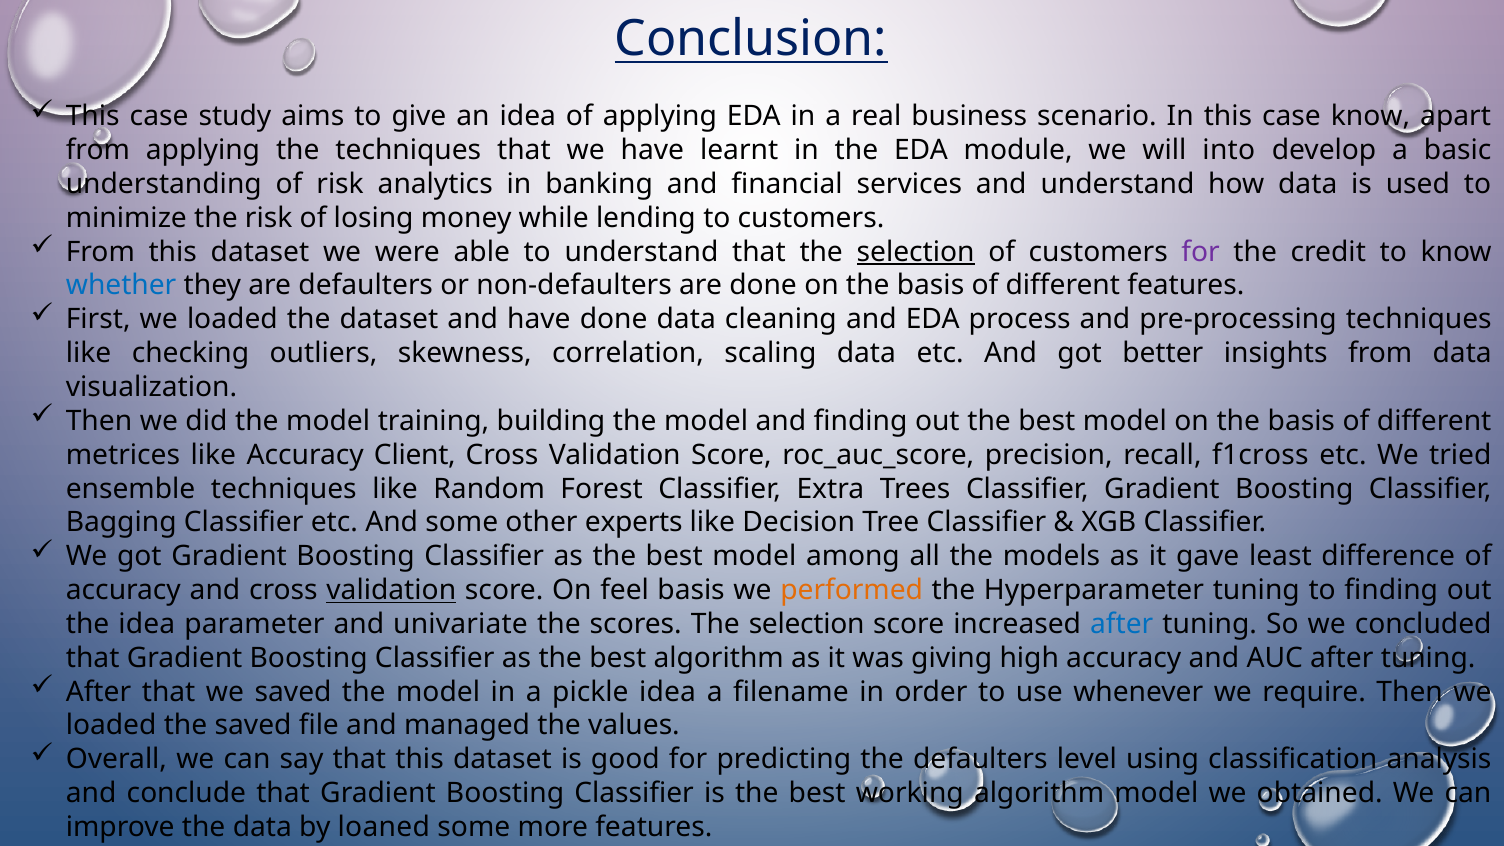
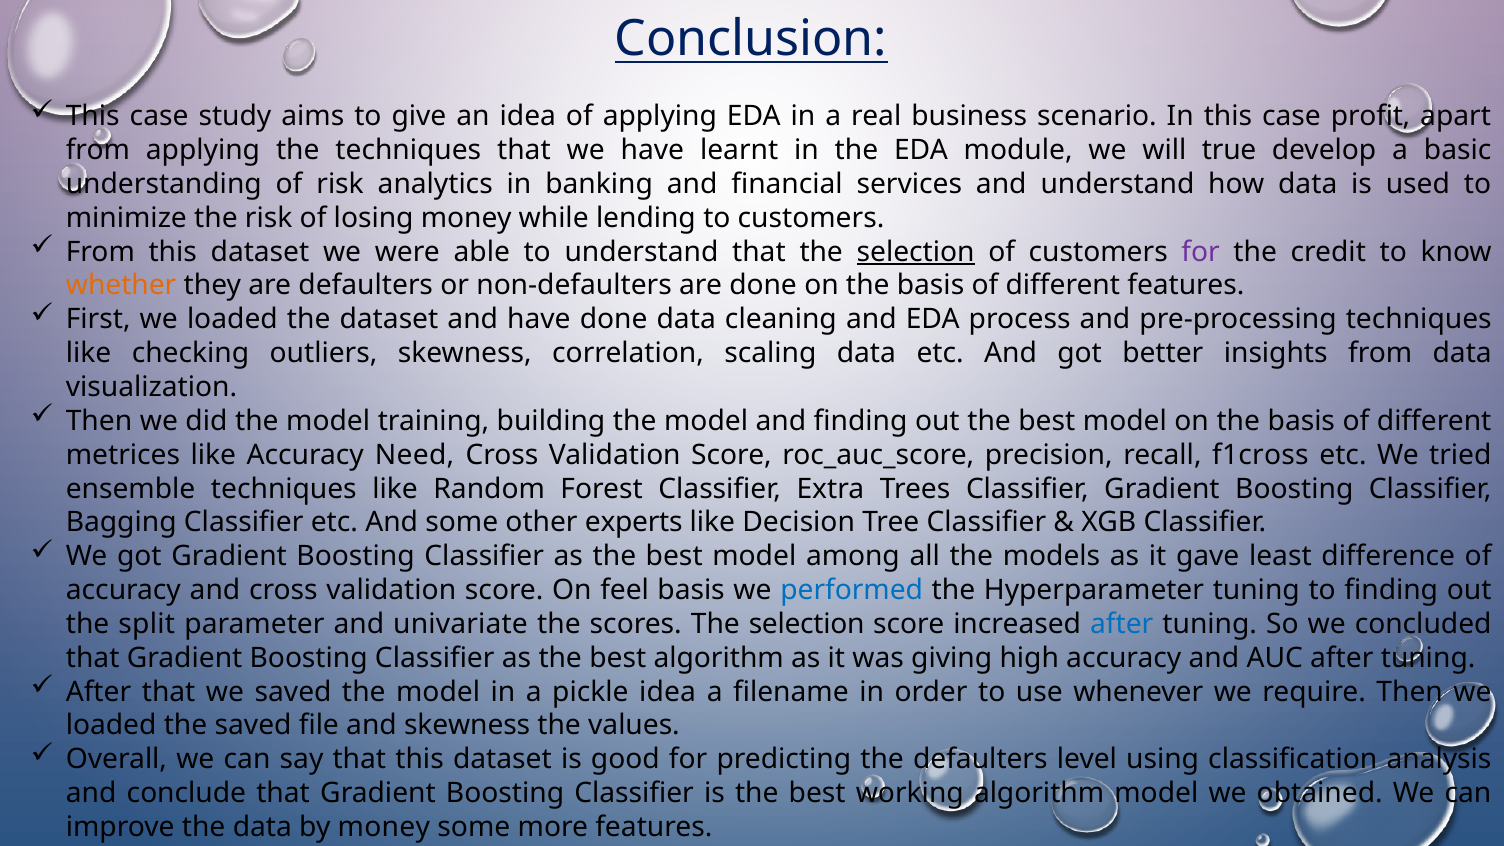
case know: know -> profit
into: into -> true
whether colour: blue -> orange
Client: Client -> Need
validation at (391, 590) underline: present -> none
performed colour: orange -> blue
the idea: idea -> split
and managed: managed -> skewness
by loaned: loaned -> money
